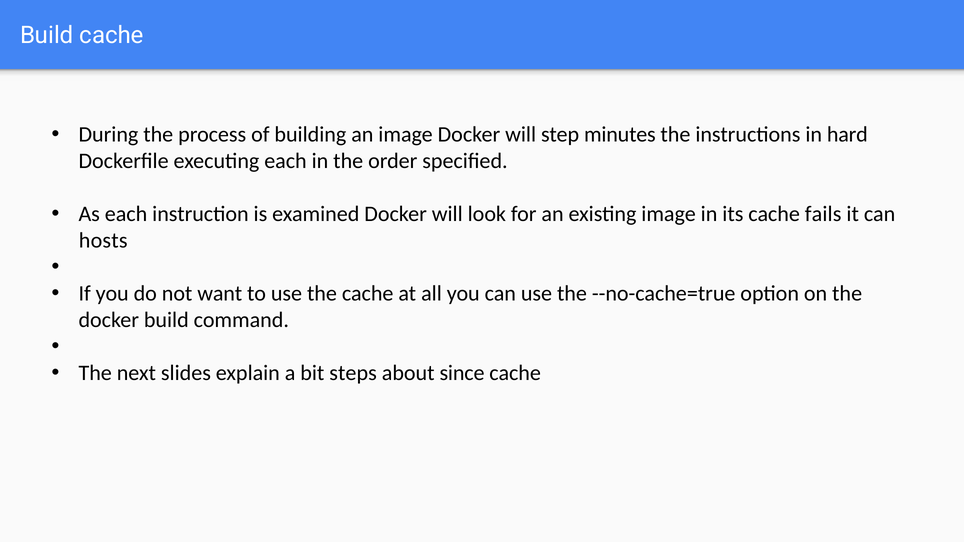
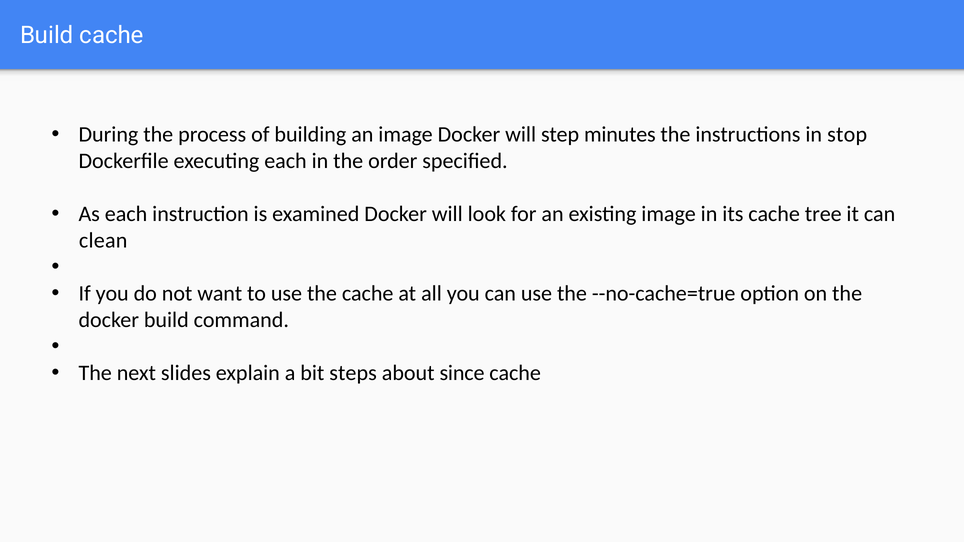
hard: hard -> stop
fails: fails -> tree
hosts: hosts -> clean
